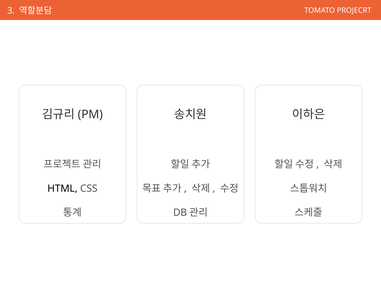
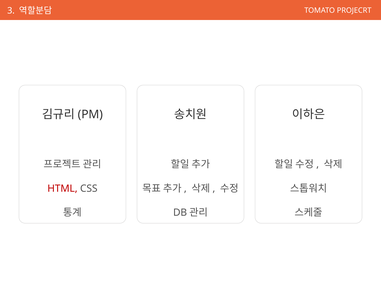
HTML colour: black -> red
